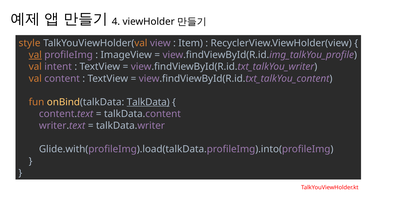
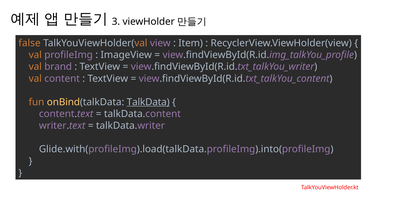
4: 4 -> 3
style: style -> false
val at (35, 55) underline: present -> none
intent: intent -> brand
